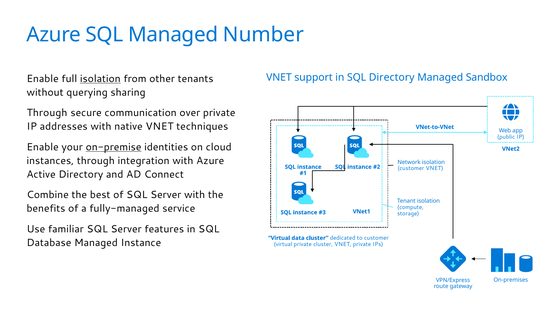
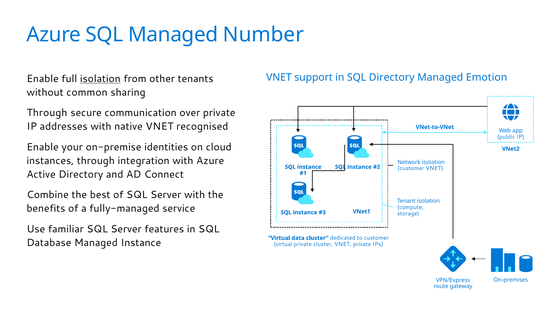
Sandbox: Sandbox -> Emotion
querying: querying -> common
techniques: techniques -> recognised
on-premise underline: present -> none
